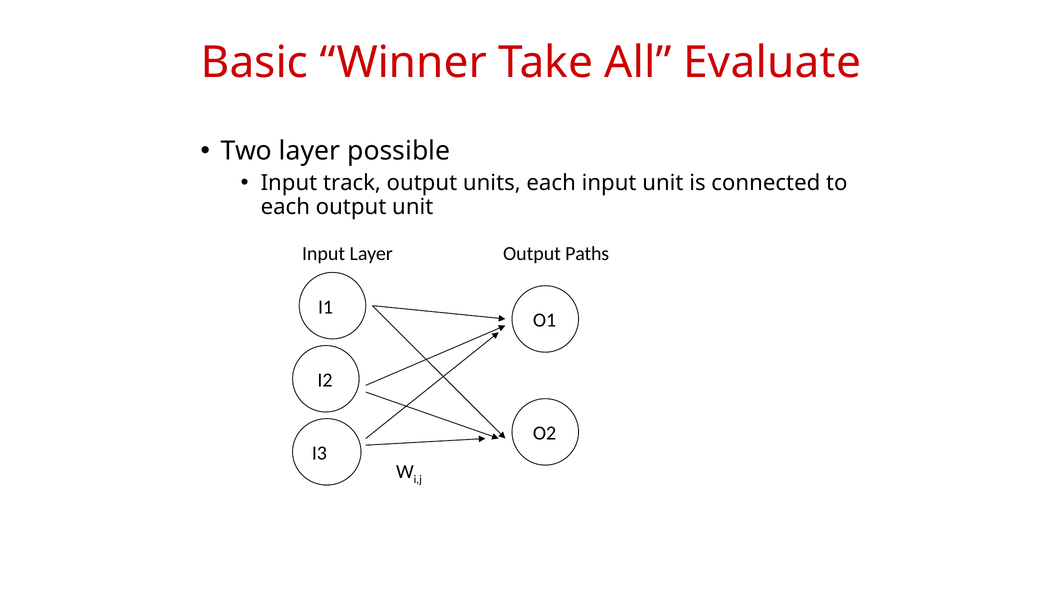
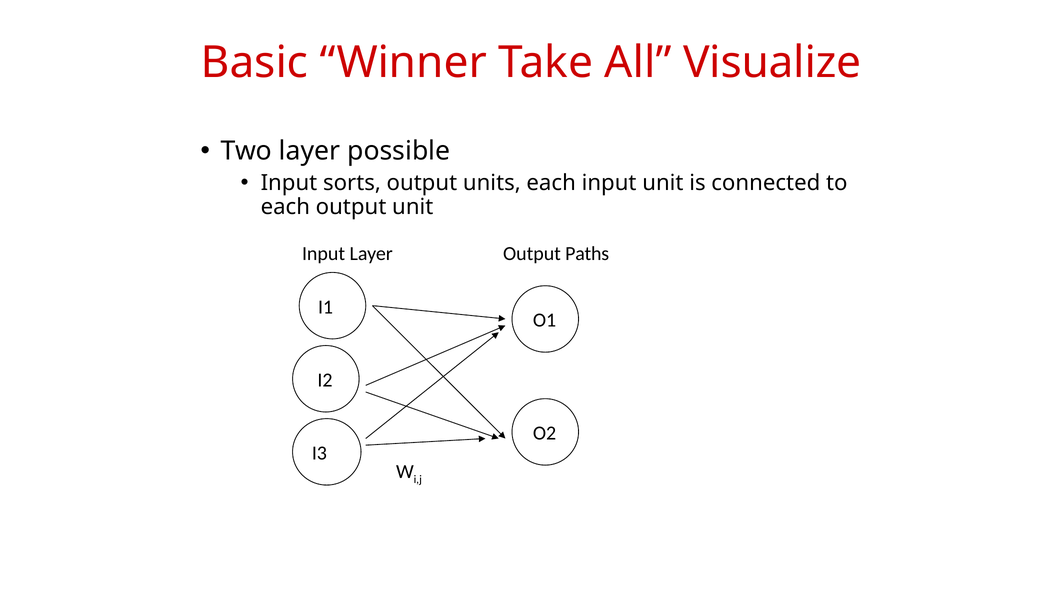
Evaluate: Evaluate -> Visualize
track: track -> sorts
